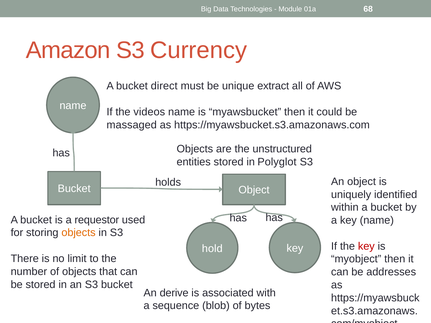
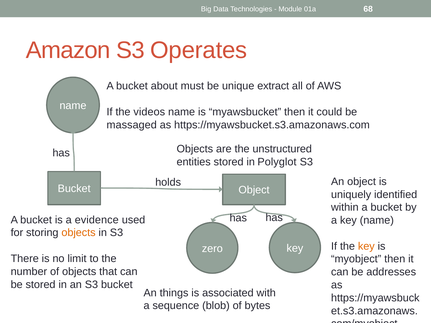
Currency: Currency -> Operates
direct: direct -> about
requestor: requestor -> evidence
key at (366, 246) colour: red -> orange
hold: hold -> zero
derive: derive -> things
